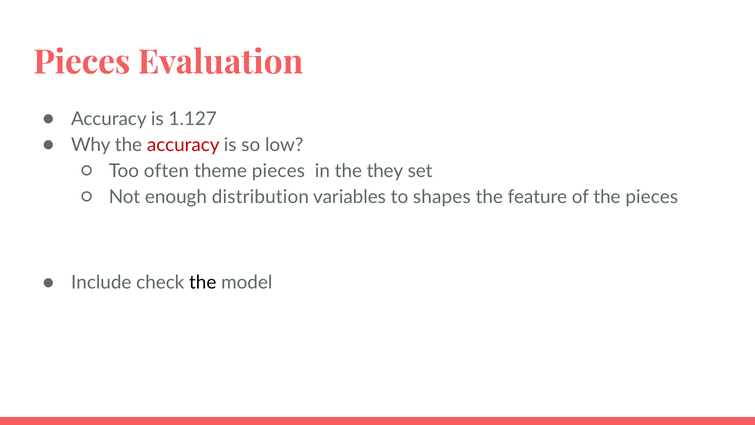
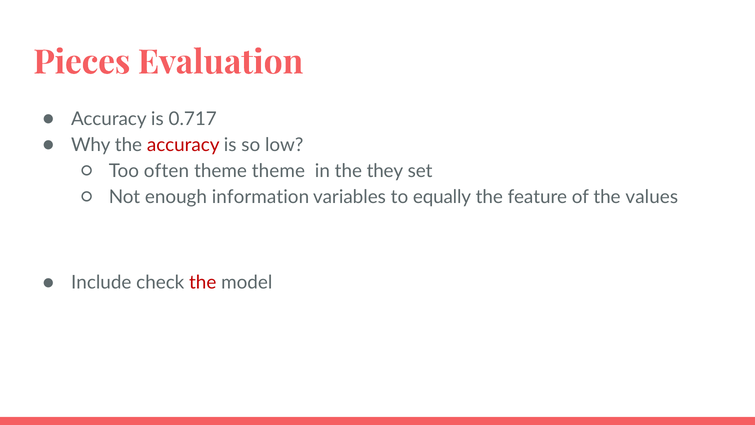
1.127: 1.127 -> 0.717
theme pieces: pieces -> theme
distribution: distribution -> information
shapes: shapes -> equally
the pieces: pieces -> values
the at (203, 282) colour: black -> red
